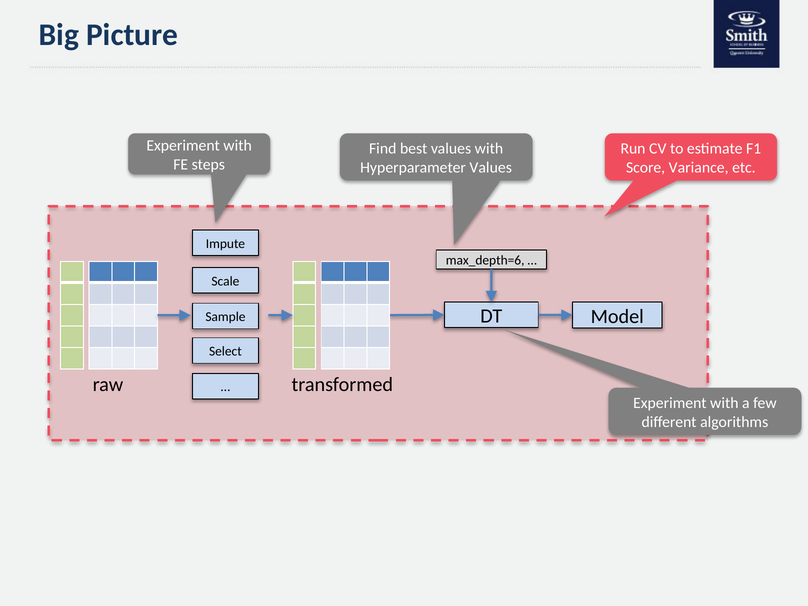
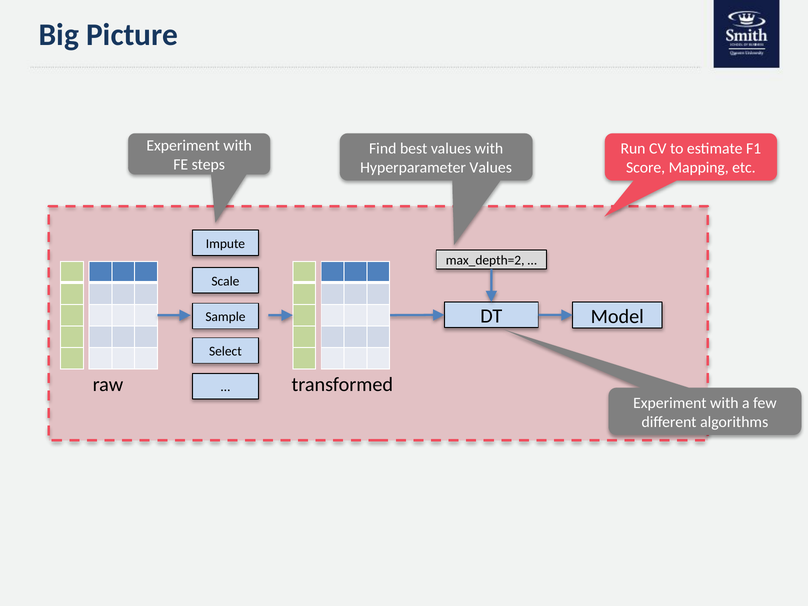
Variance: Variance -> Mapping
max_depth=6: max_depth=6 -> max_depth=2
